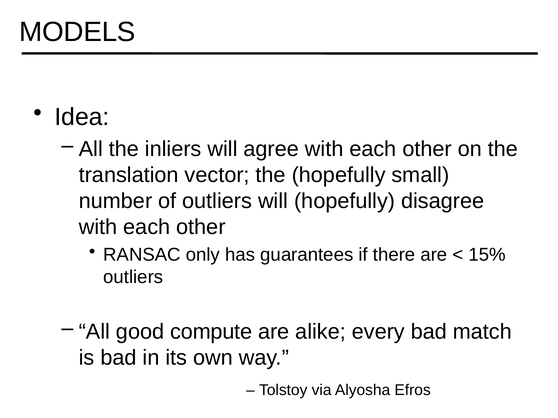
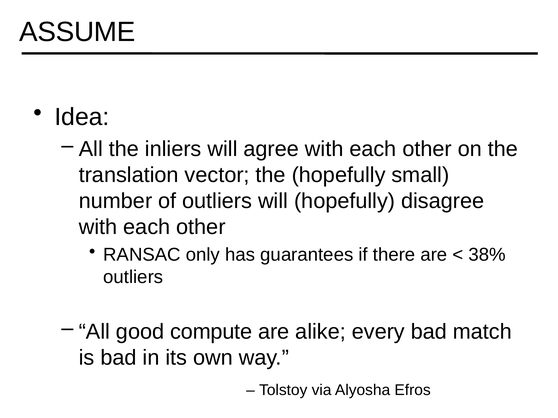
MODELS: MODELS -> ASSUME
15%: 15% -> 38%
